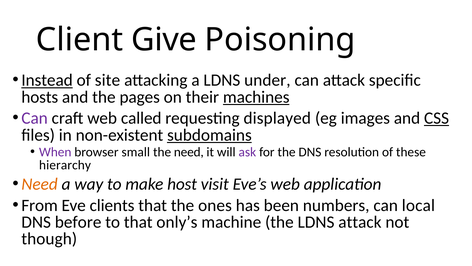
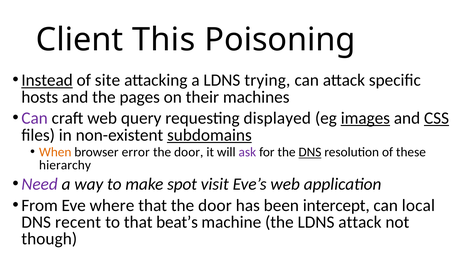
Give: Give -> This
under: under -> trying
machines underline: present -> none
called: called -> query
images underline: none -> present
When colour: purple -> orange
small: small -> error
need at (189, 152): need -> door
DNS at (310, 152) underline: none -> present
Need at (40, 184) colour: orange -> purple
host: host -> spot
clients: clients -> where
that the ones: ones -> door
numbers: numbers -> intercept
before: before -> recent
only’s: only’s -> beat’s
